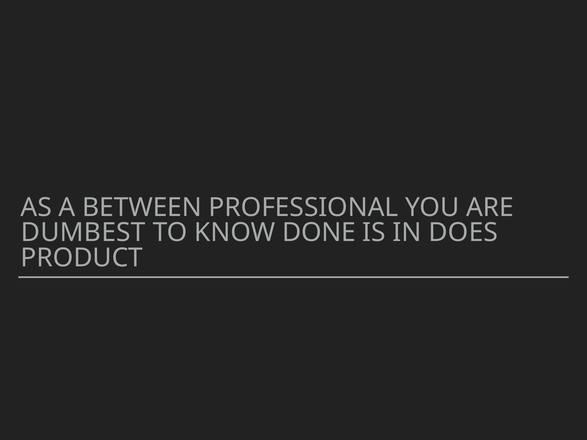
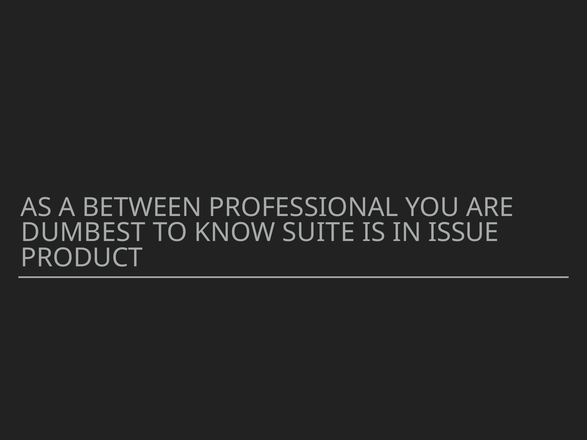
DONE: DONE -> SUITE
DOES: DOES -> ISSUE
